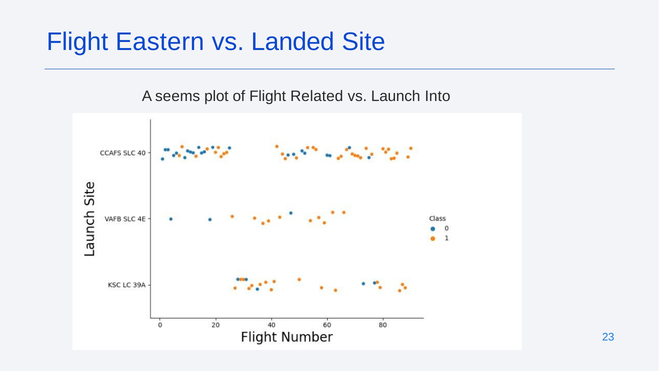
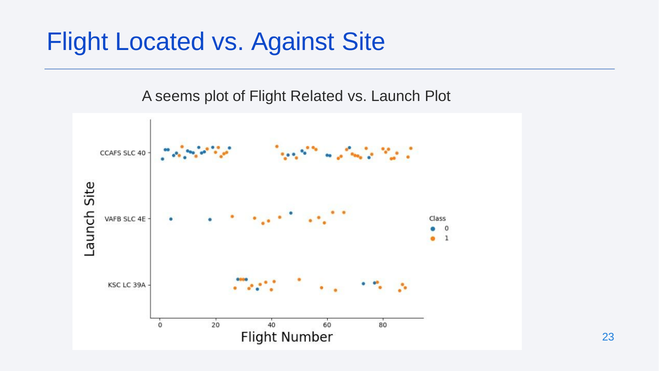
Eastern: Eastern -> Located
Landed: Landed -> Against
Launch Into: Into -> Plot
